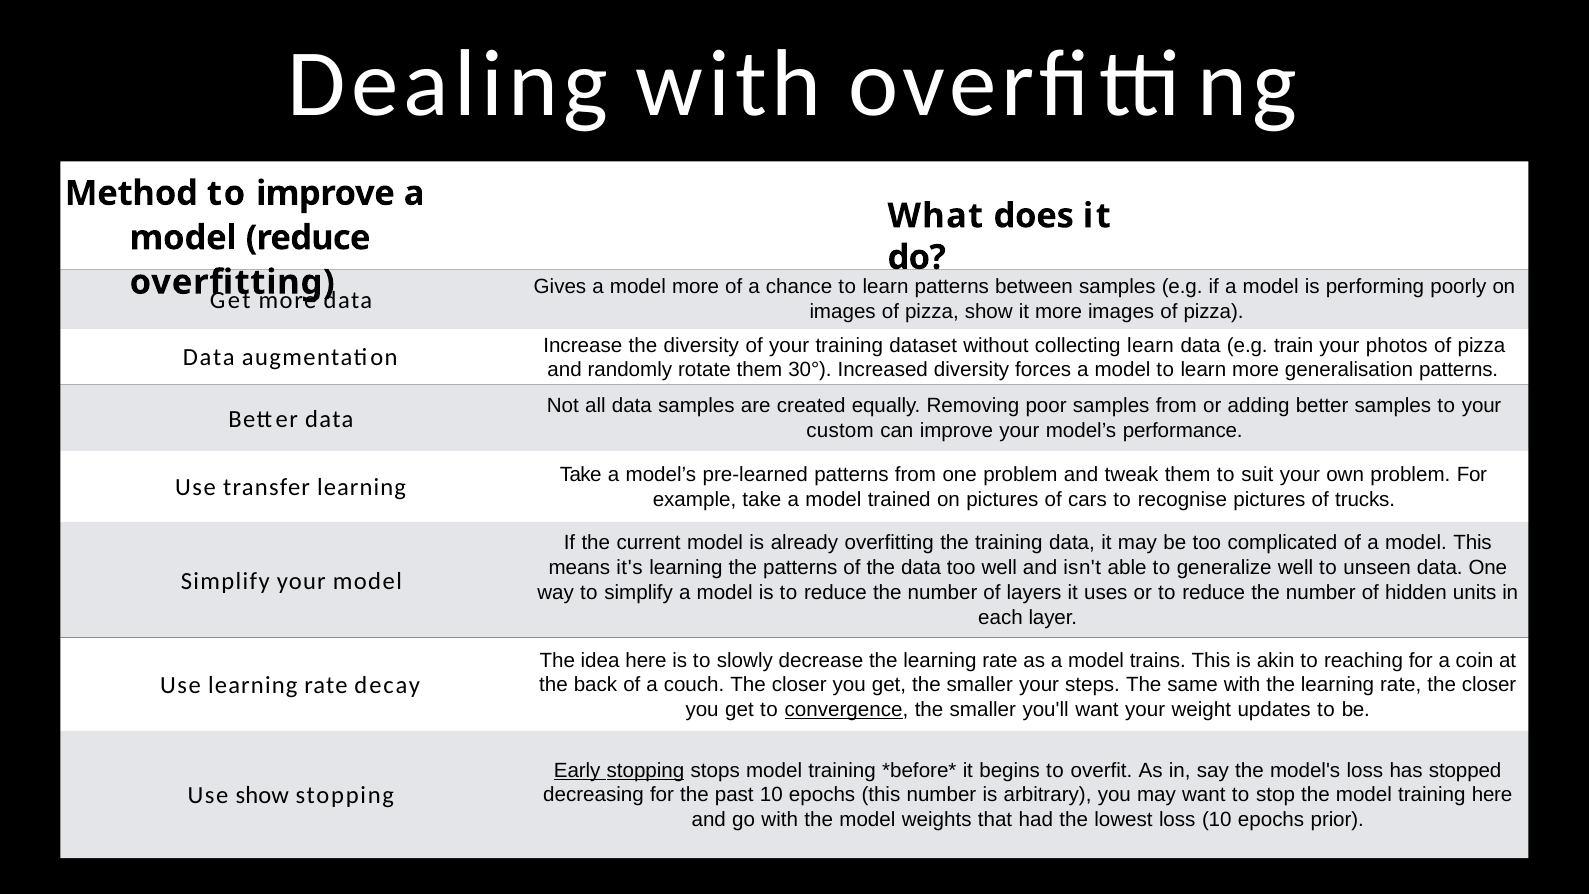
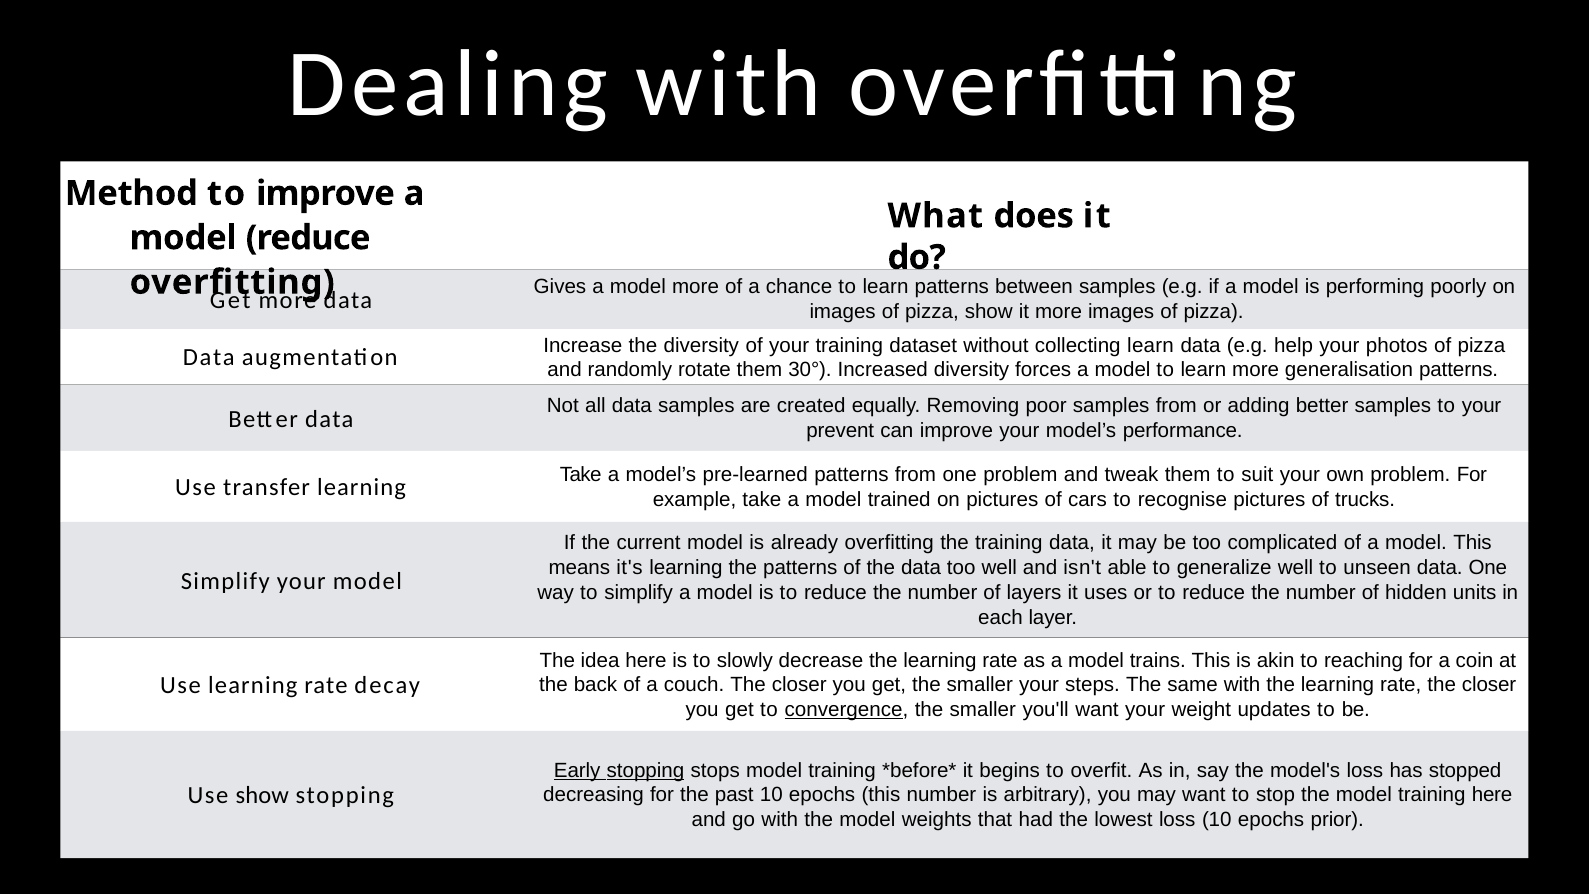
train: train -> help
custom: custom -> prevent
